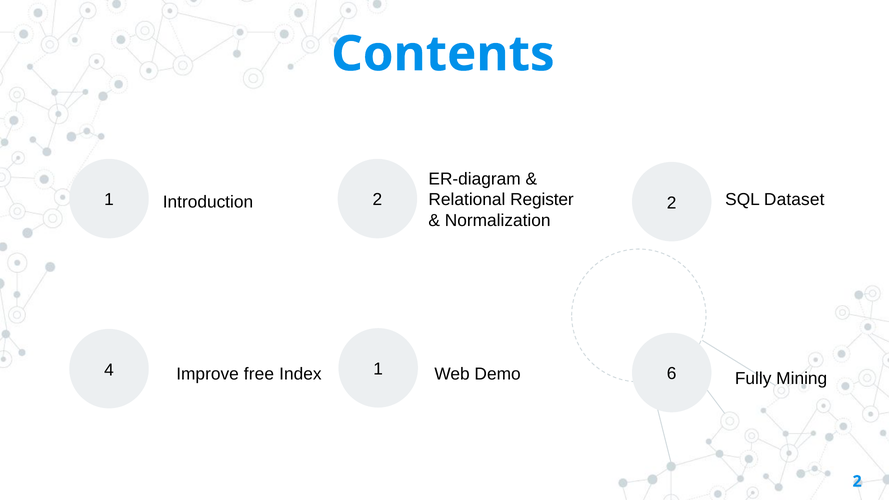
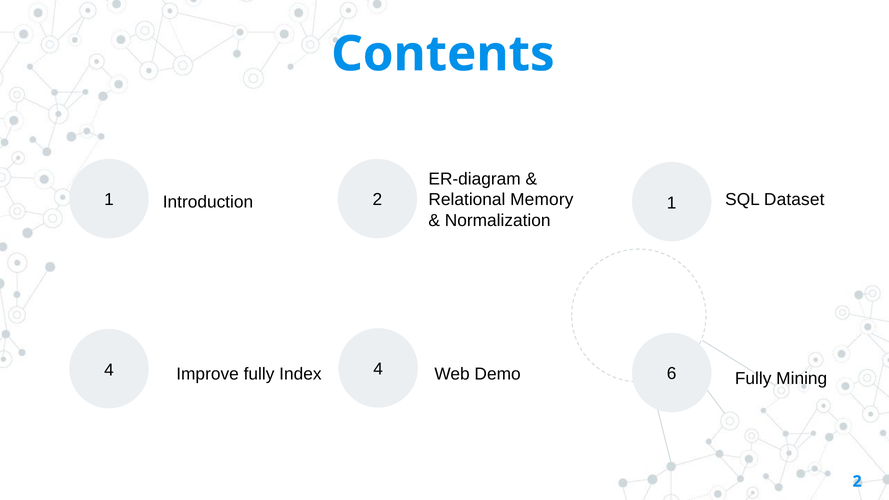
Register: Register -> Memory
Introduction 2 2: 2 -> 1
4 1: 1 -> 4
Improve free: free -> fully
